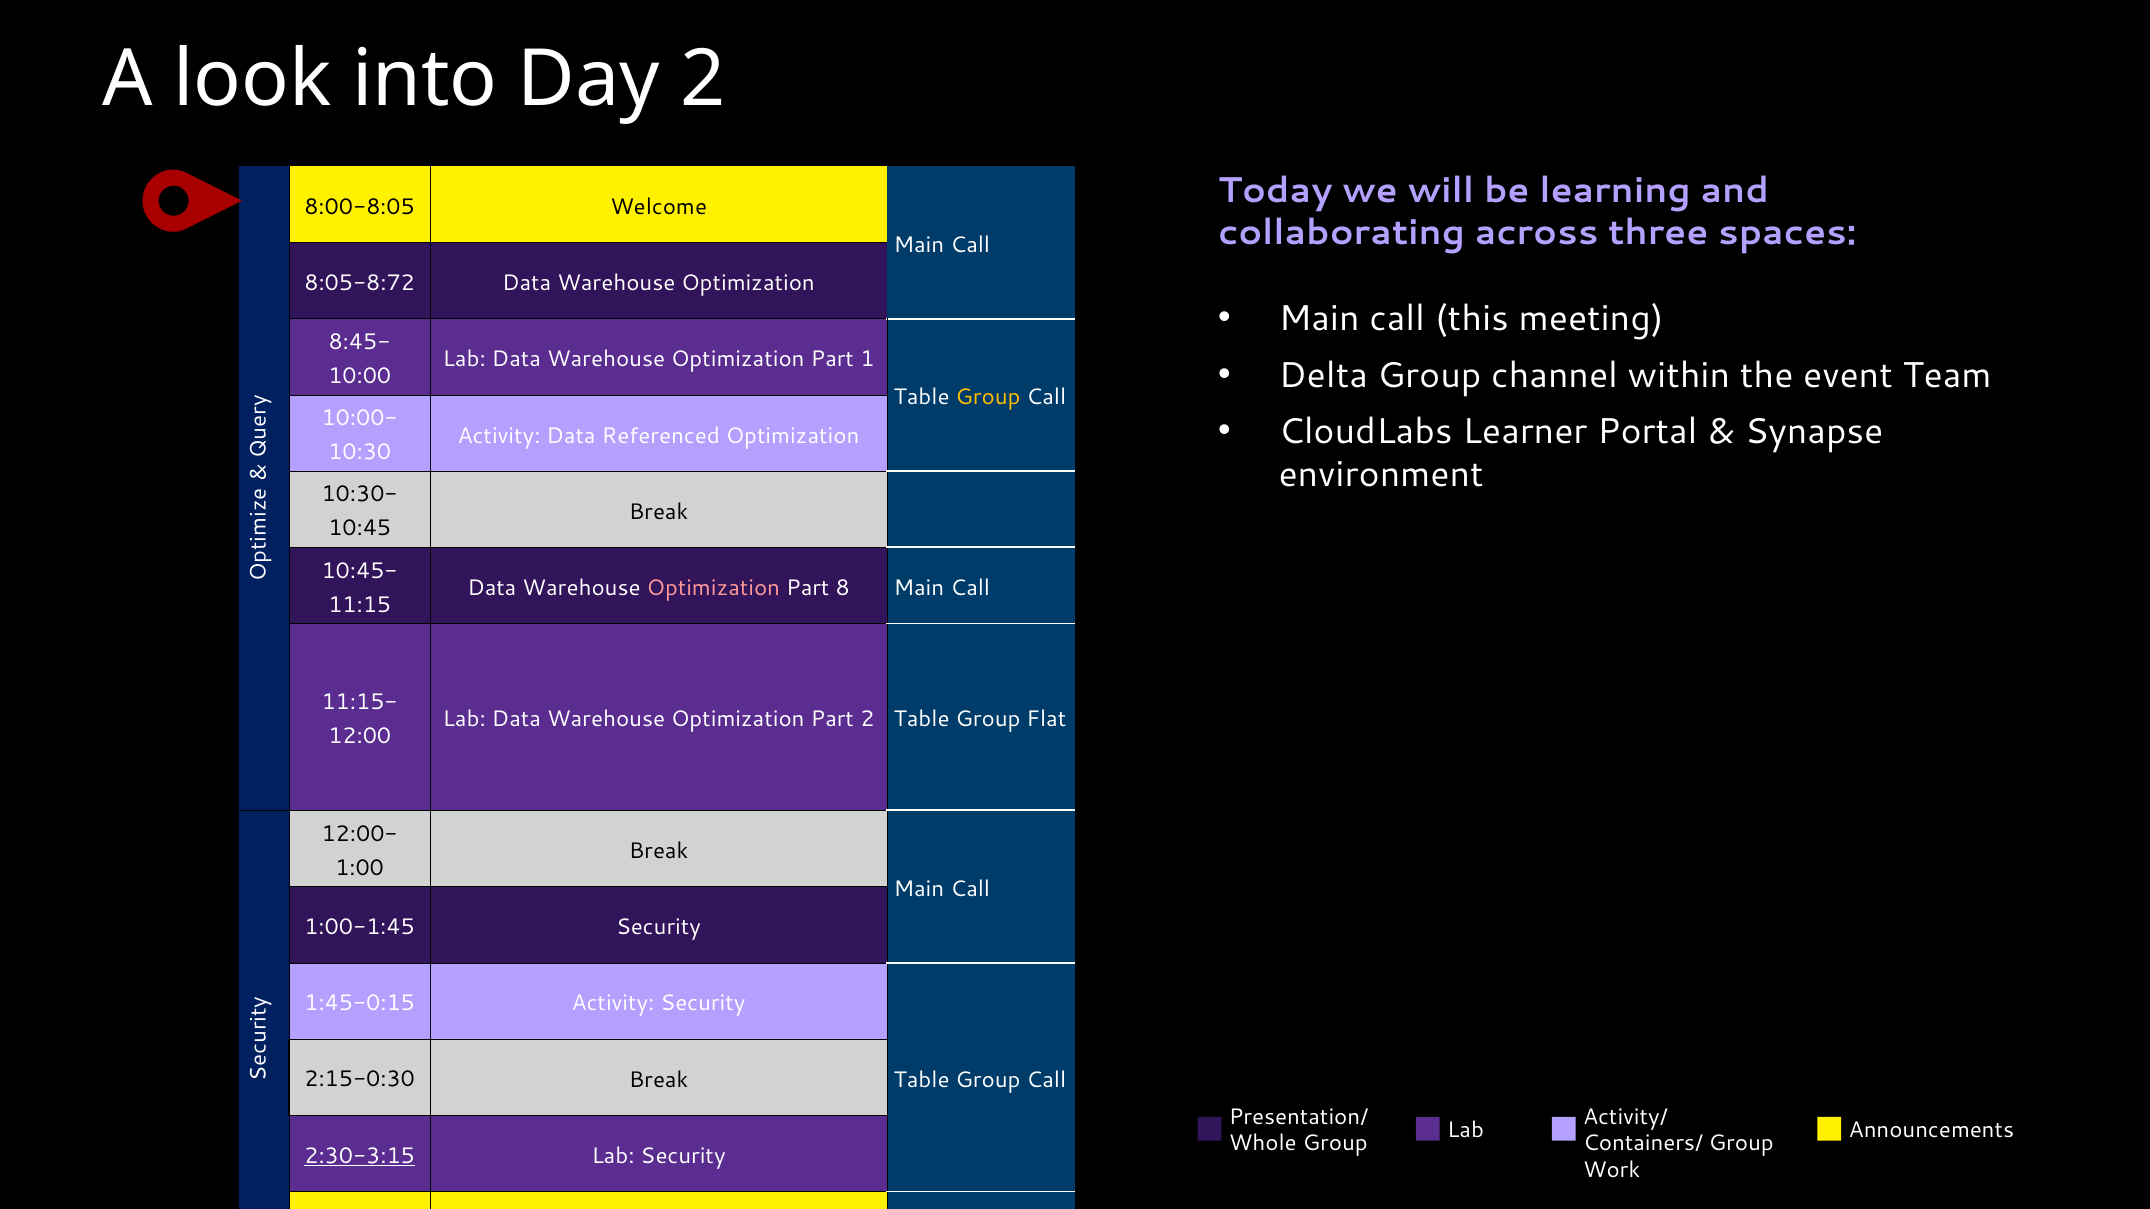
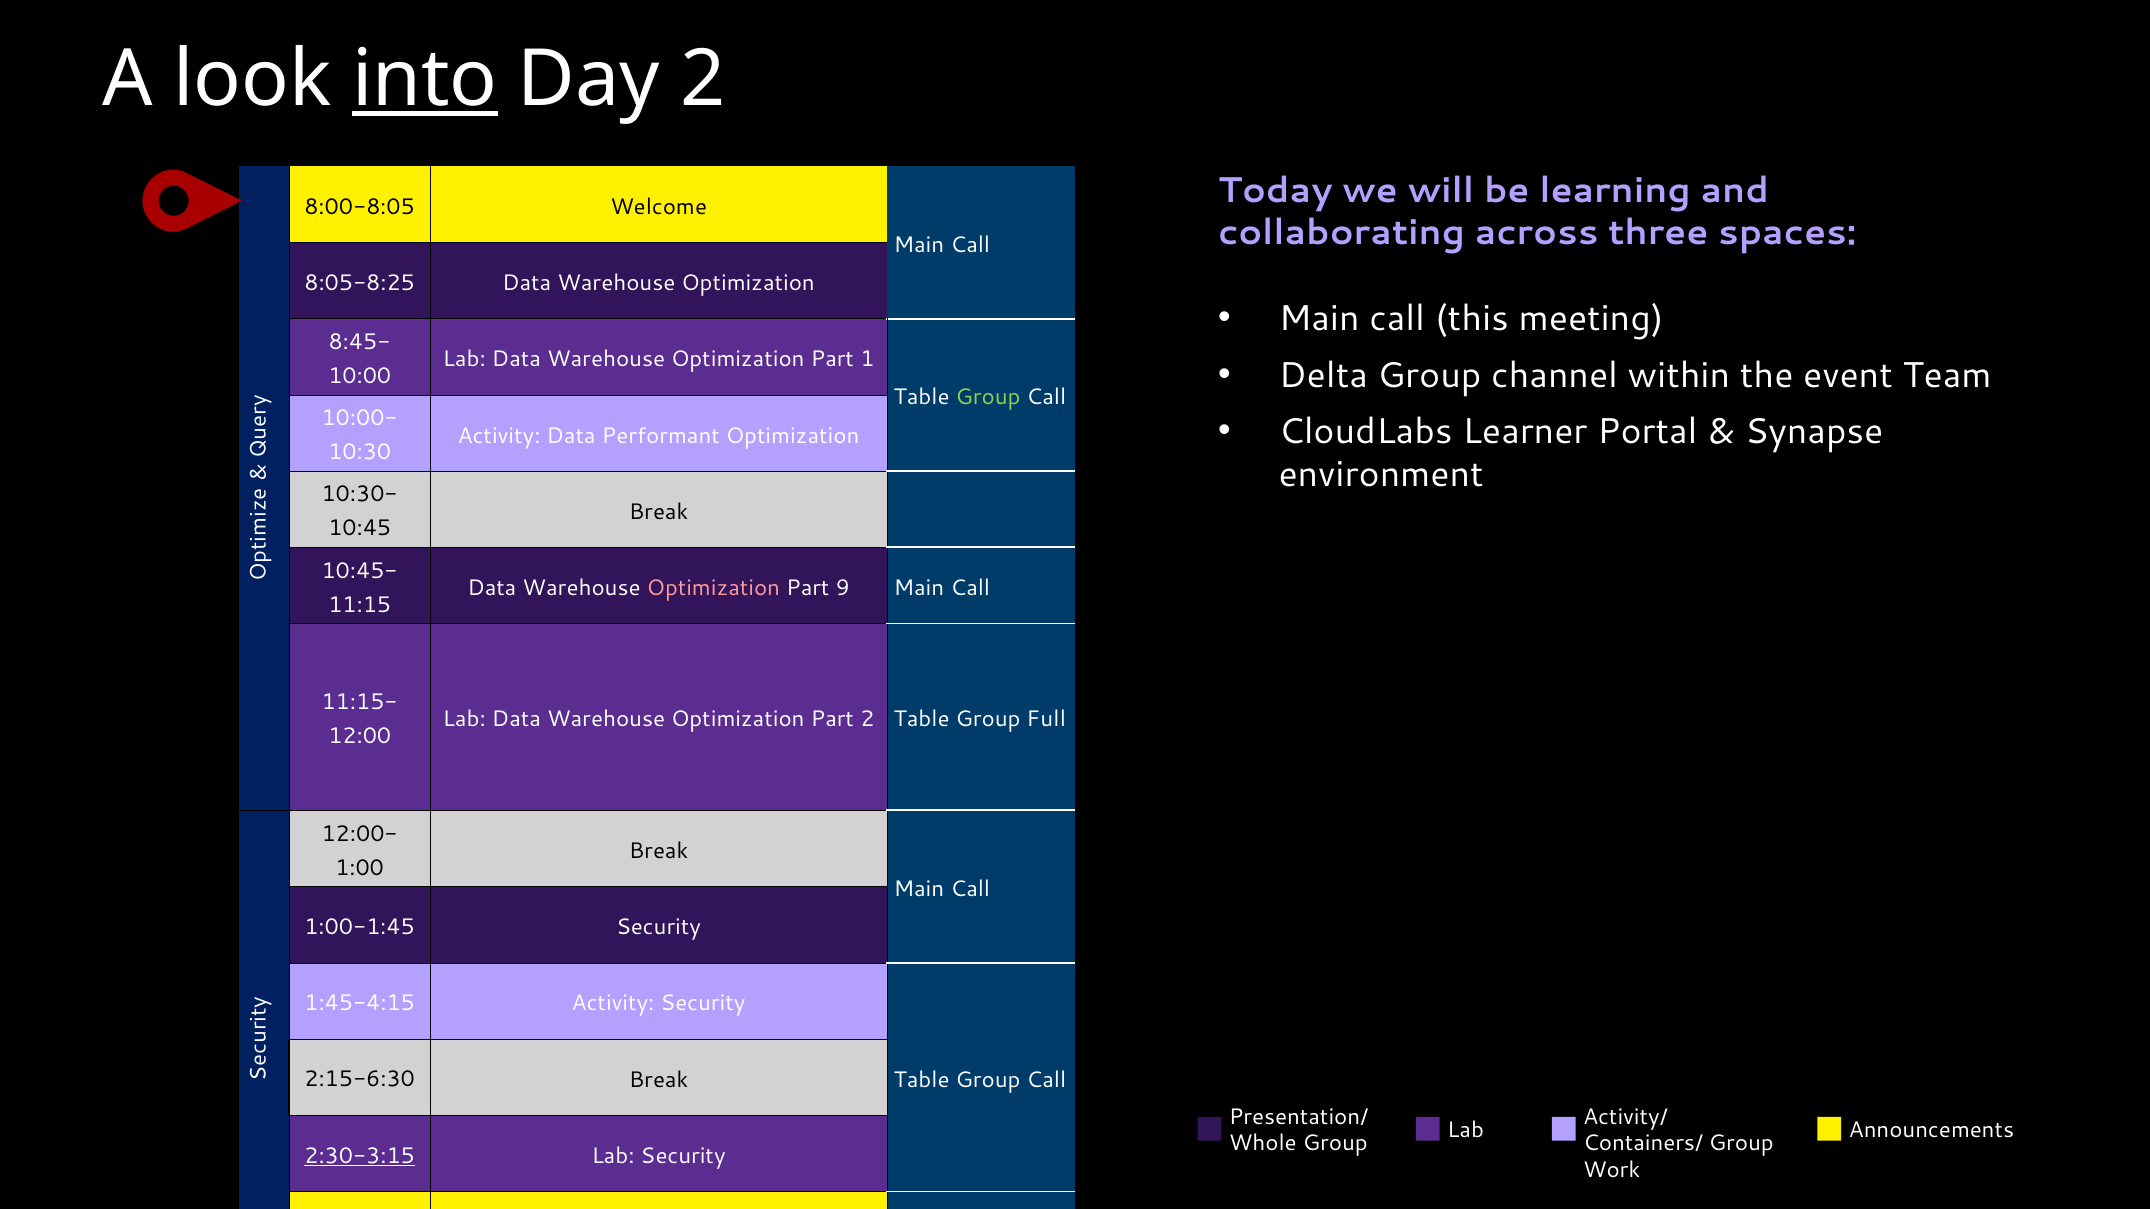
into underline: none -> present
8:05-8:72: 8:05-8:72 -> 8:05-8:25
Group at (988, 398) colour: yellow -> light green
Referenced: Referenced -> Performant
8: 8 -> 9
Flat: Flat -> Full
1:45-0:15: 1:45-0:15 -> 1:45-4:15
2:15-0:30: 2:15-0:30 -> 2:15-6:30
